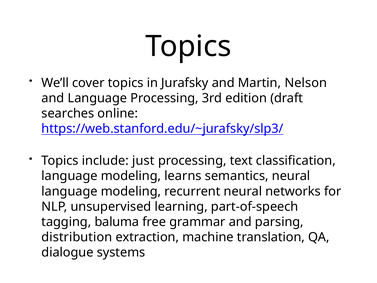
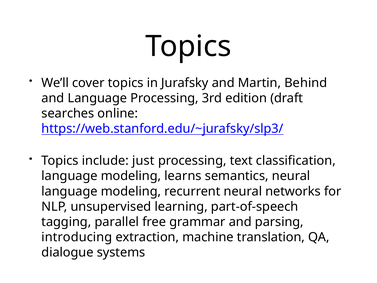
Nelson: Nelson -> Behind
baluma: baluma -> parallel
distribution: distribution -> introducing
